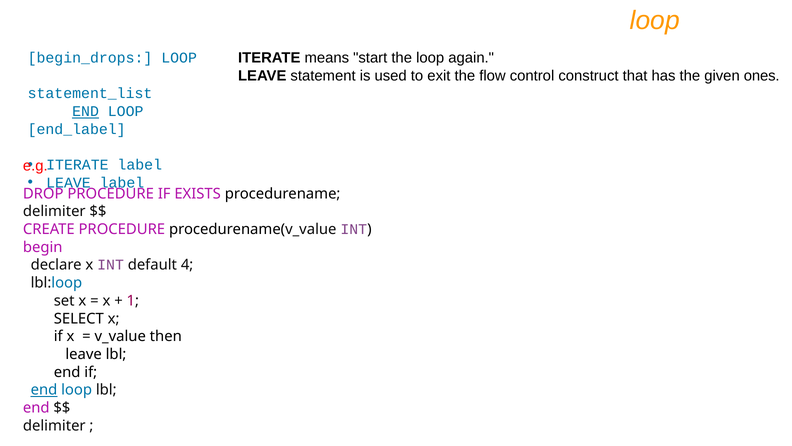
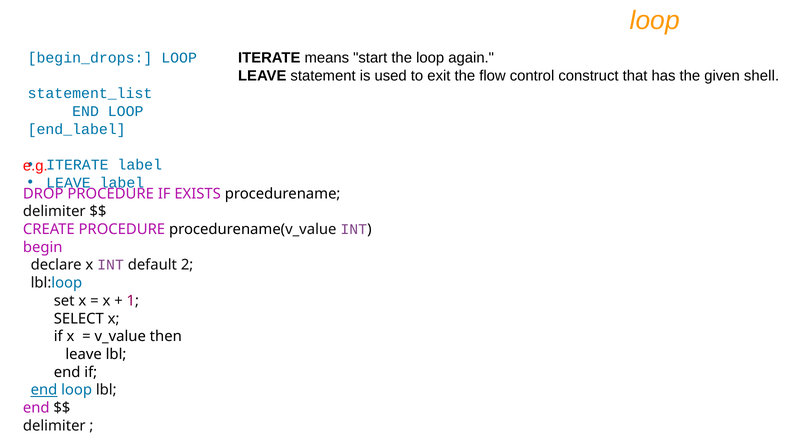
ones: ones -> shell
END at (86, 111) underline: present -> none
4: 4 -> 2
